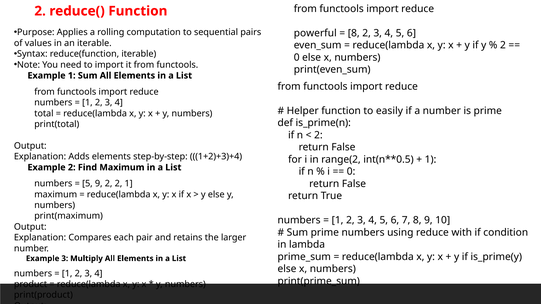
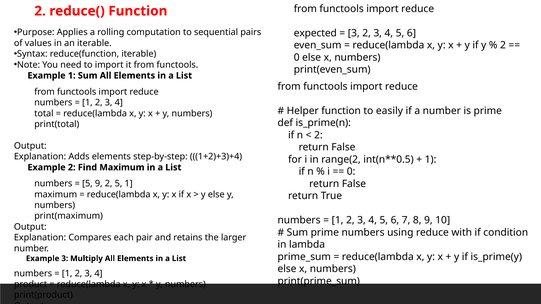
powerful: powerful -> expected
8 at (354, 33): 8 -> 3
2 2: 2 -> 5
